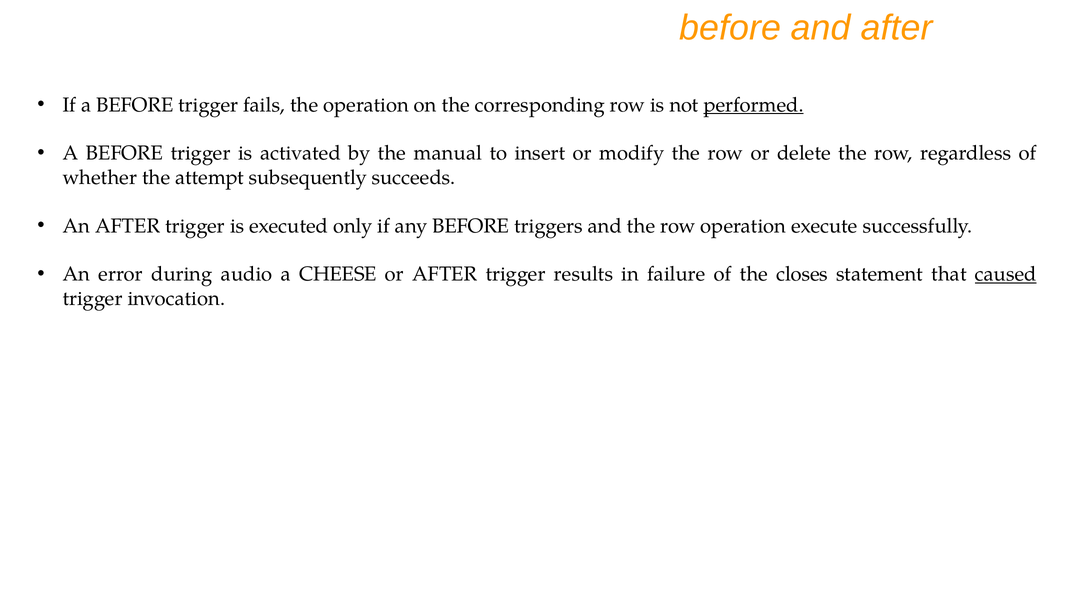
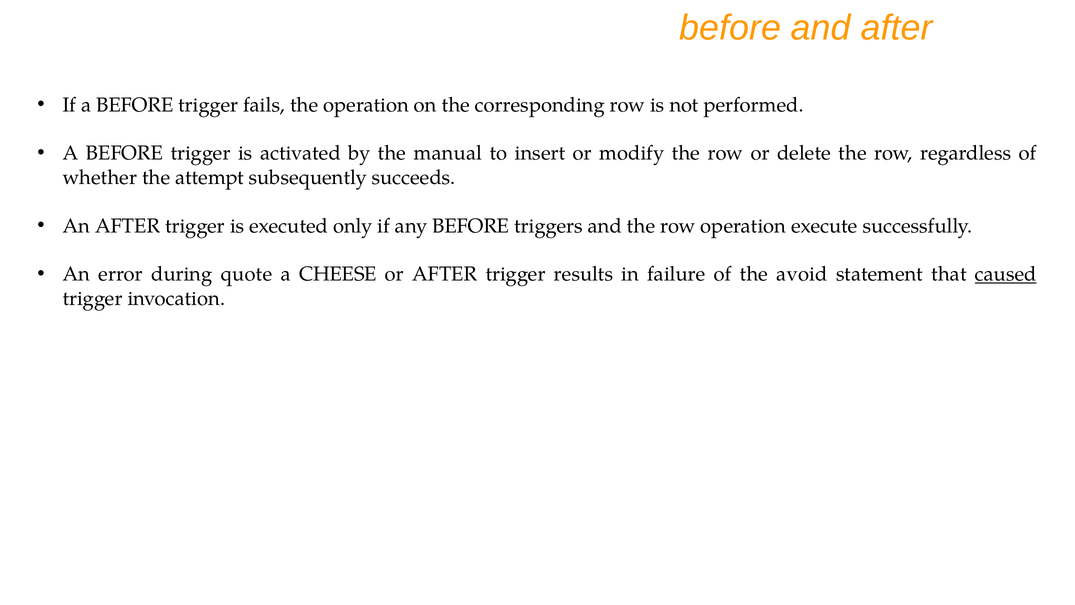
performed underline: present -> none
audio: audio -> quote
closes: closes -> avoid
